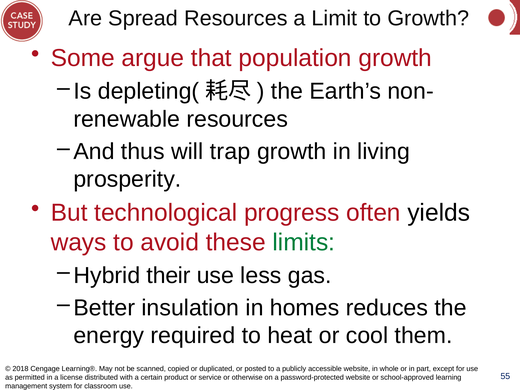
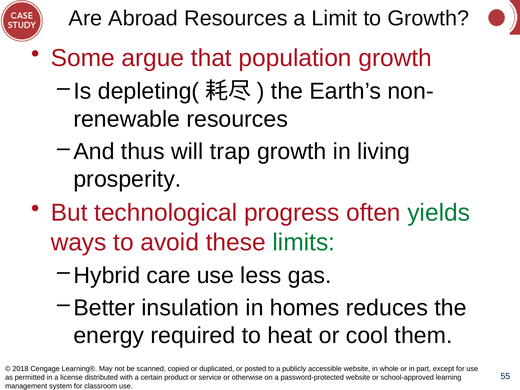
Spread: Spread -> Abroad
yields colour: black -> green
their: their -> care
